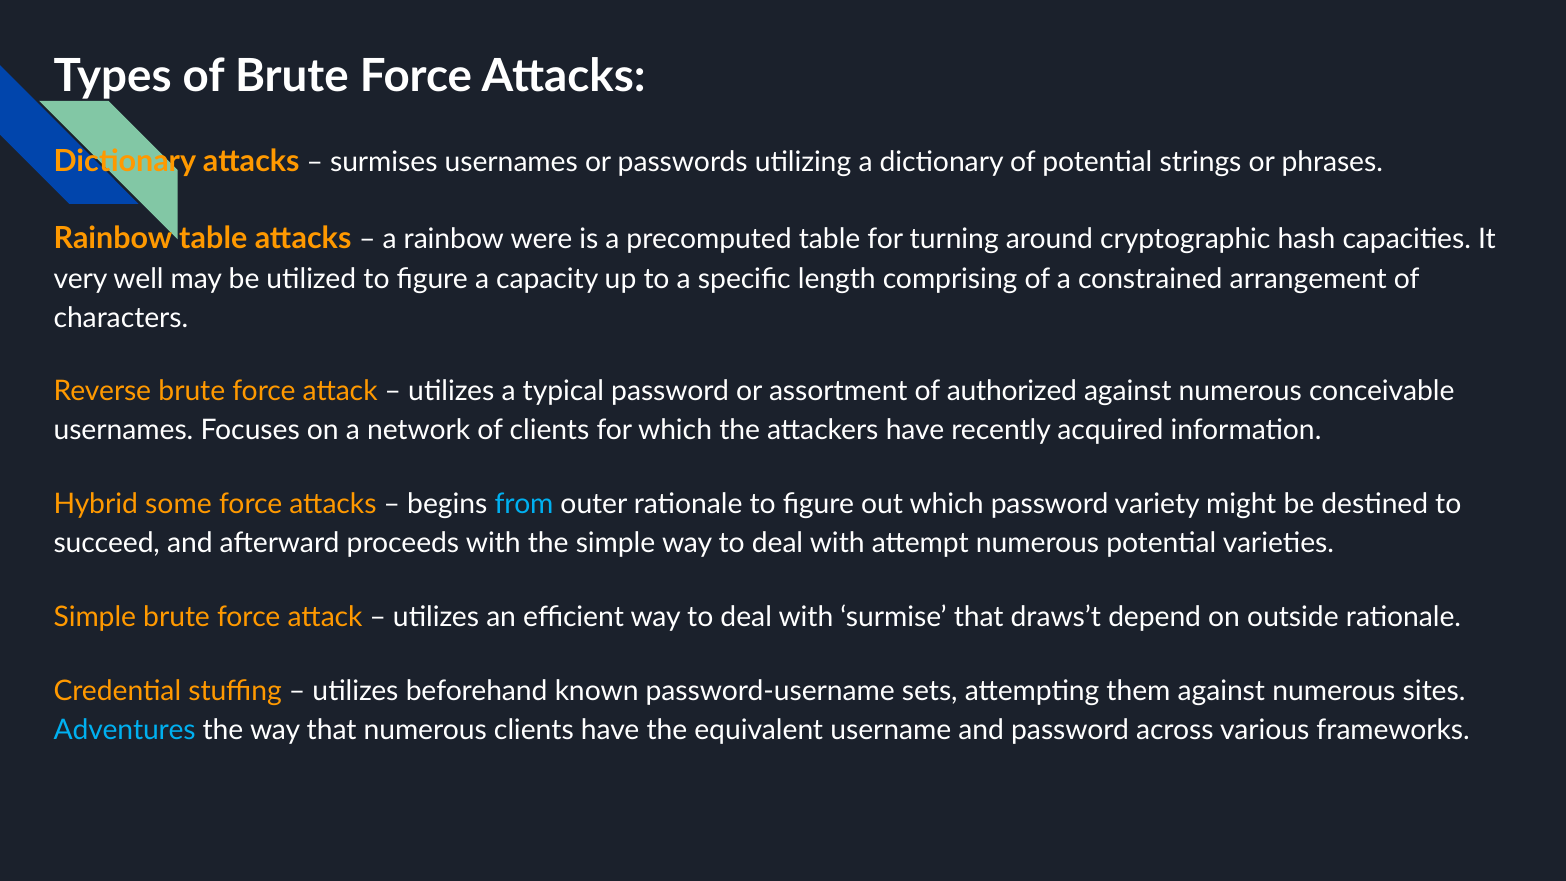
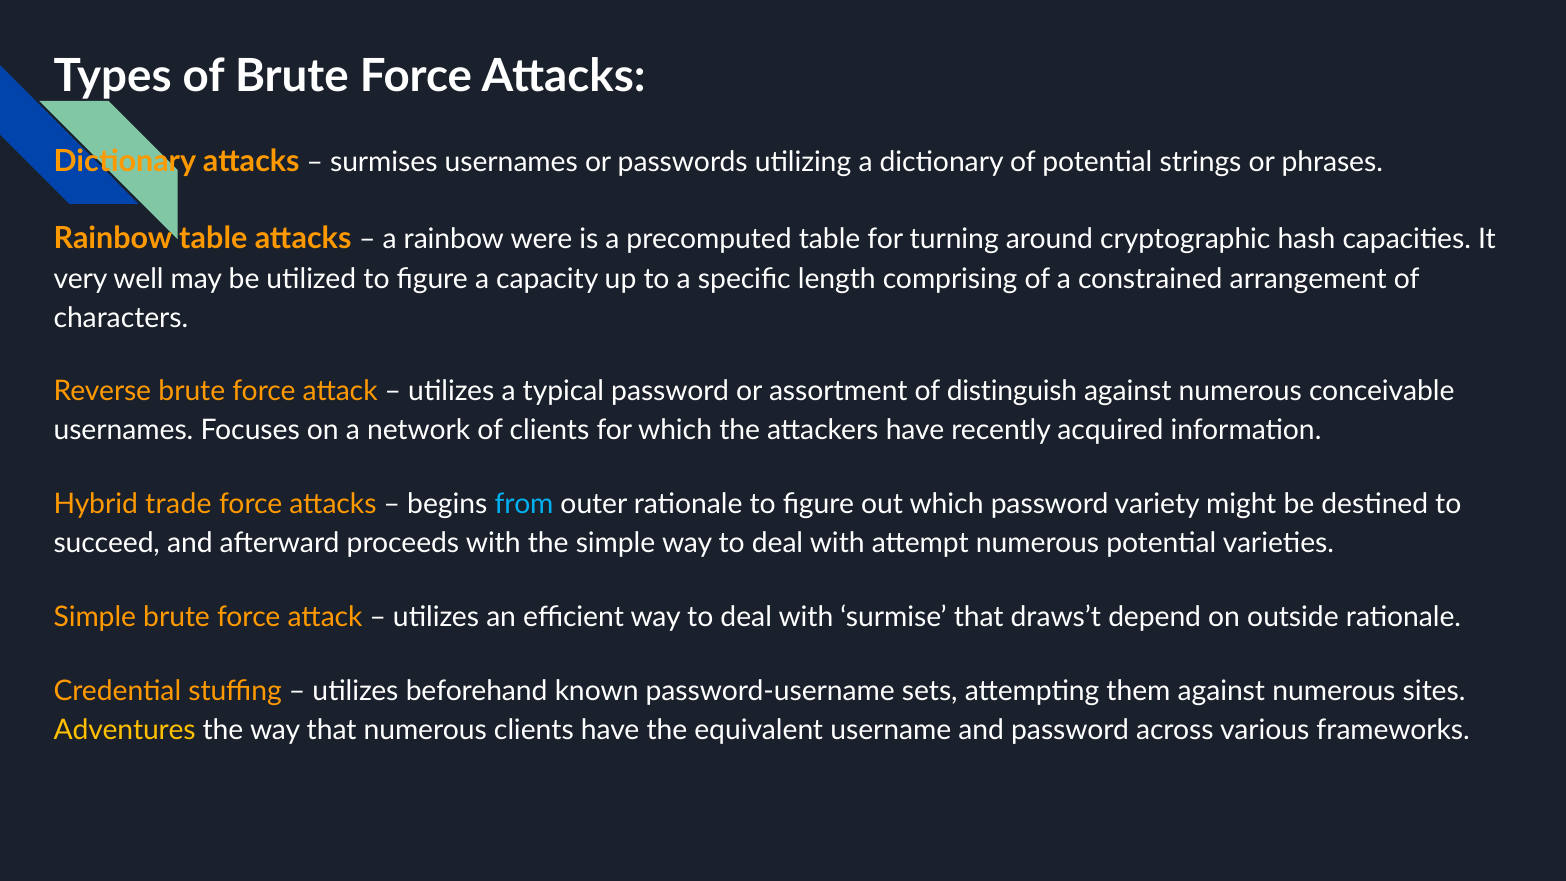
authorized: authorized -> distinguish
some: some -> trade
Adventures colour: light blue -> yellow
